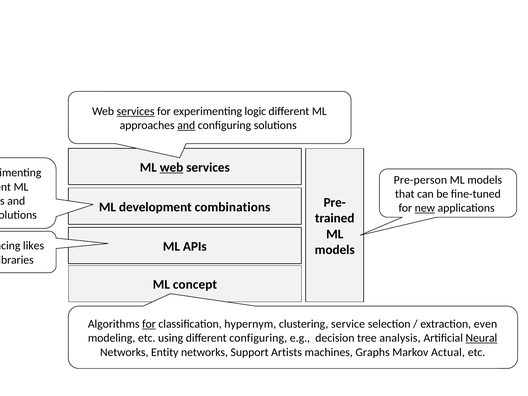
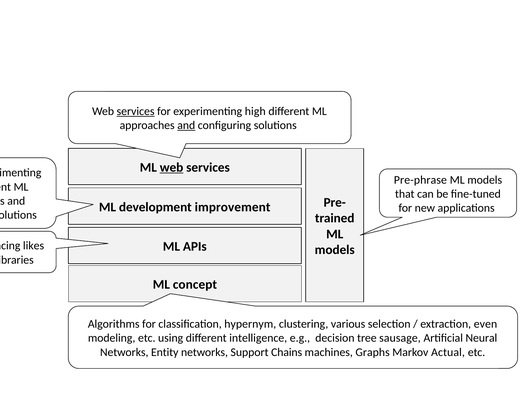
logic: logic -> high
Pre-person: Pre-person -> Pre-phrase
combinations: combinations -> improvement
new underline: present -> none
for at (149, 324) underline: present -> none
clustering service: service -> various
different configuring: configuring -> intelligence
analysis: analysis -> sausage
Neural underline: present -> none
Artists: Artists -> Chains
